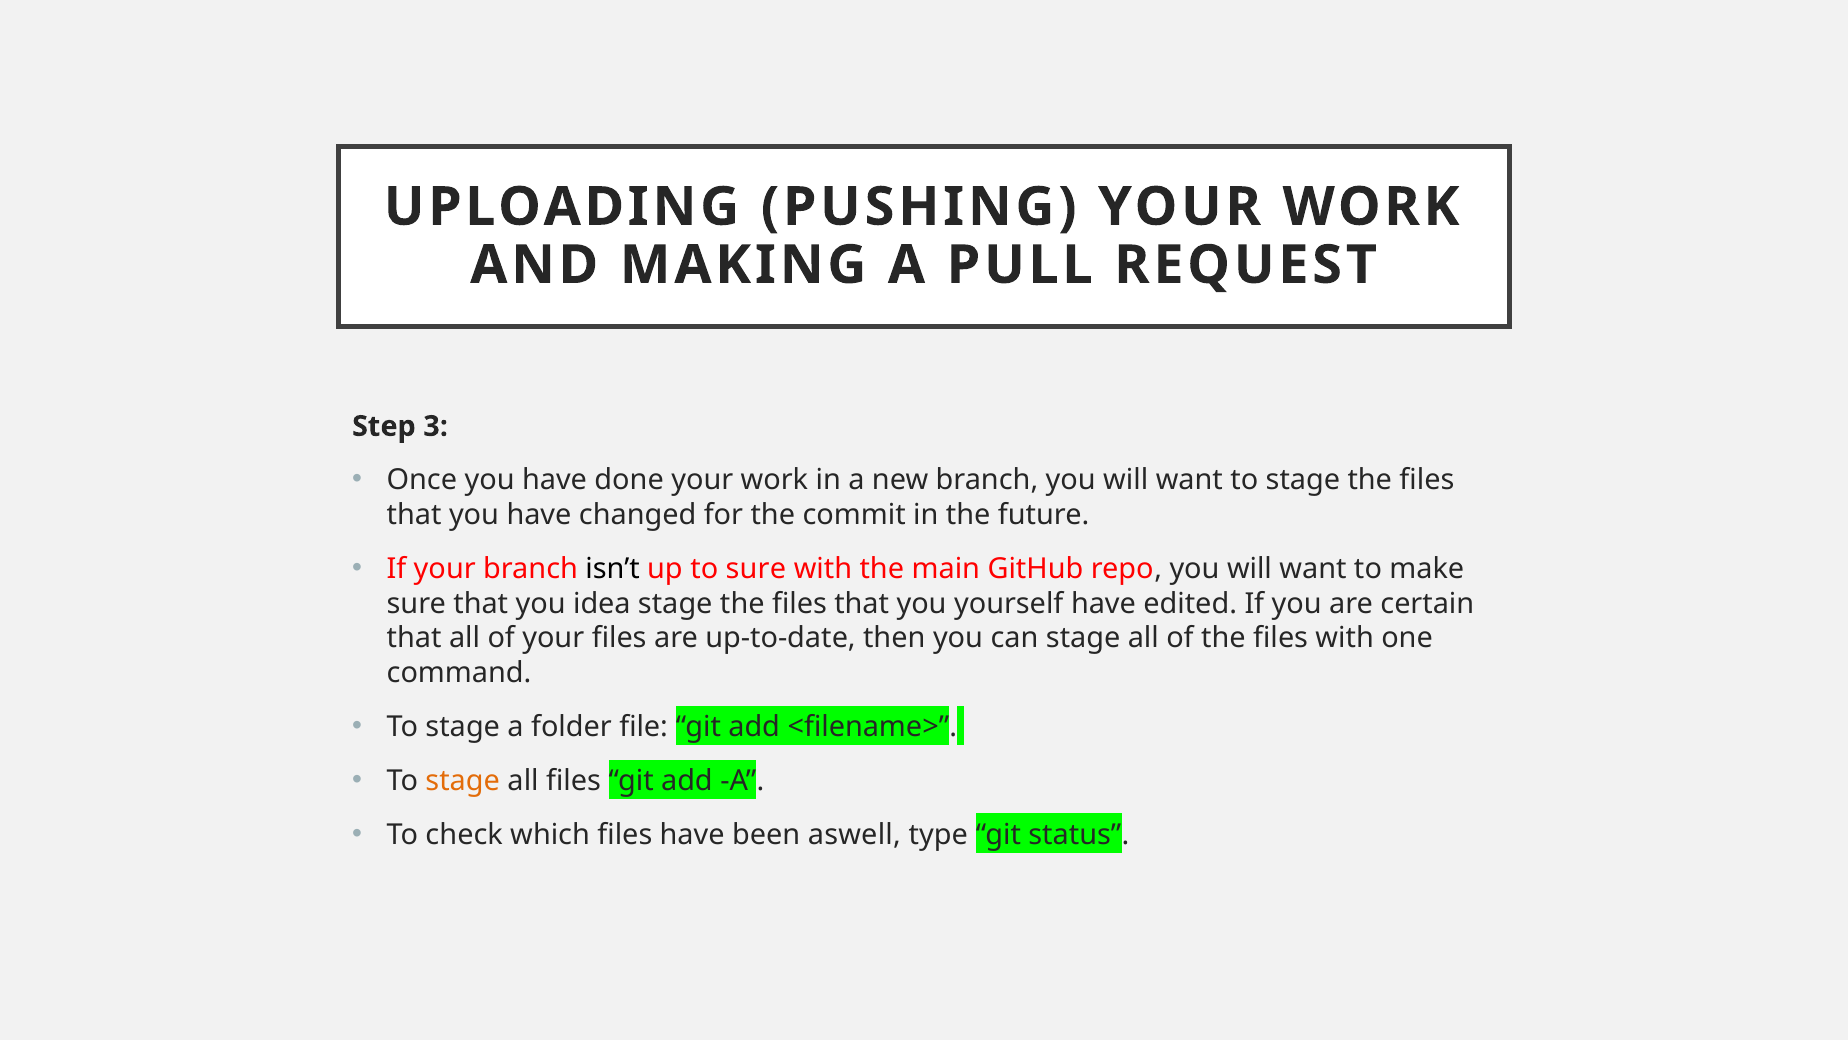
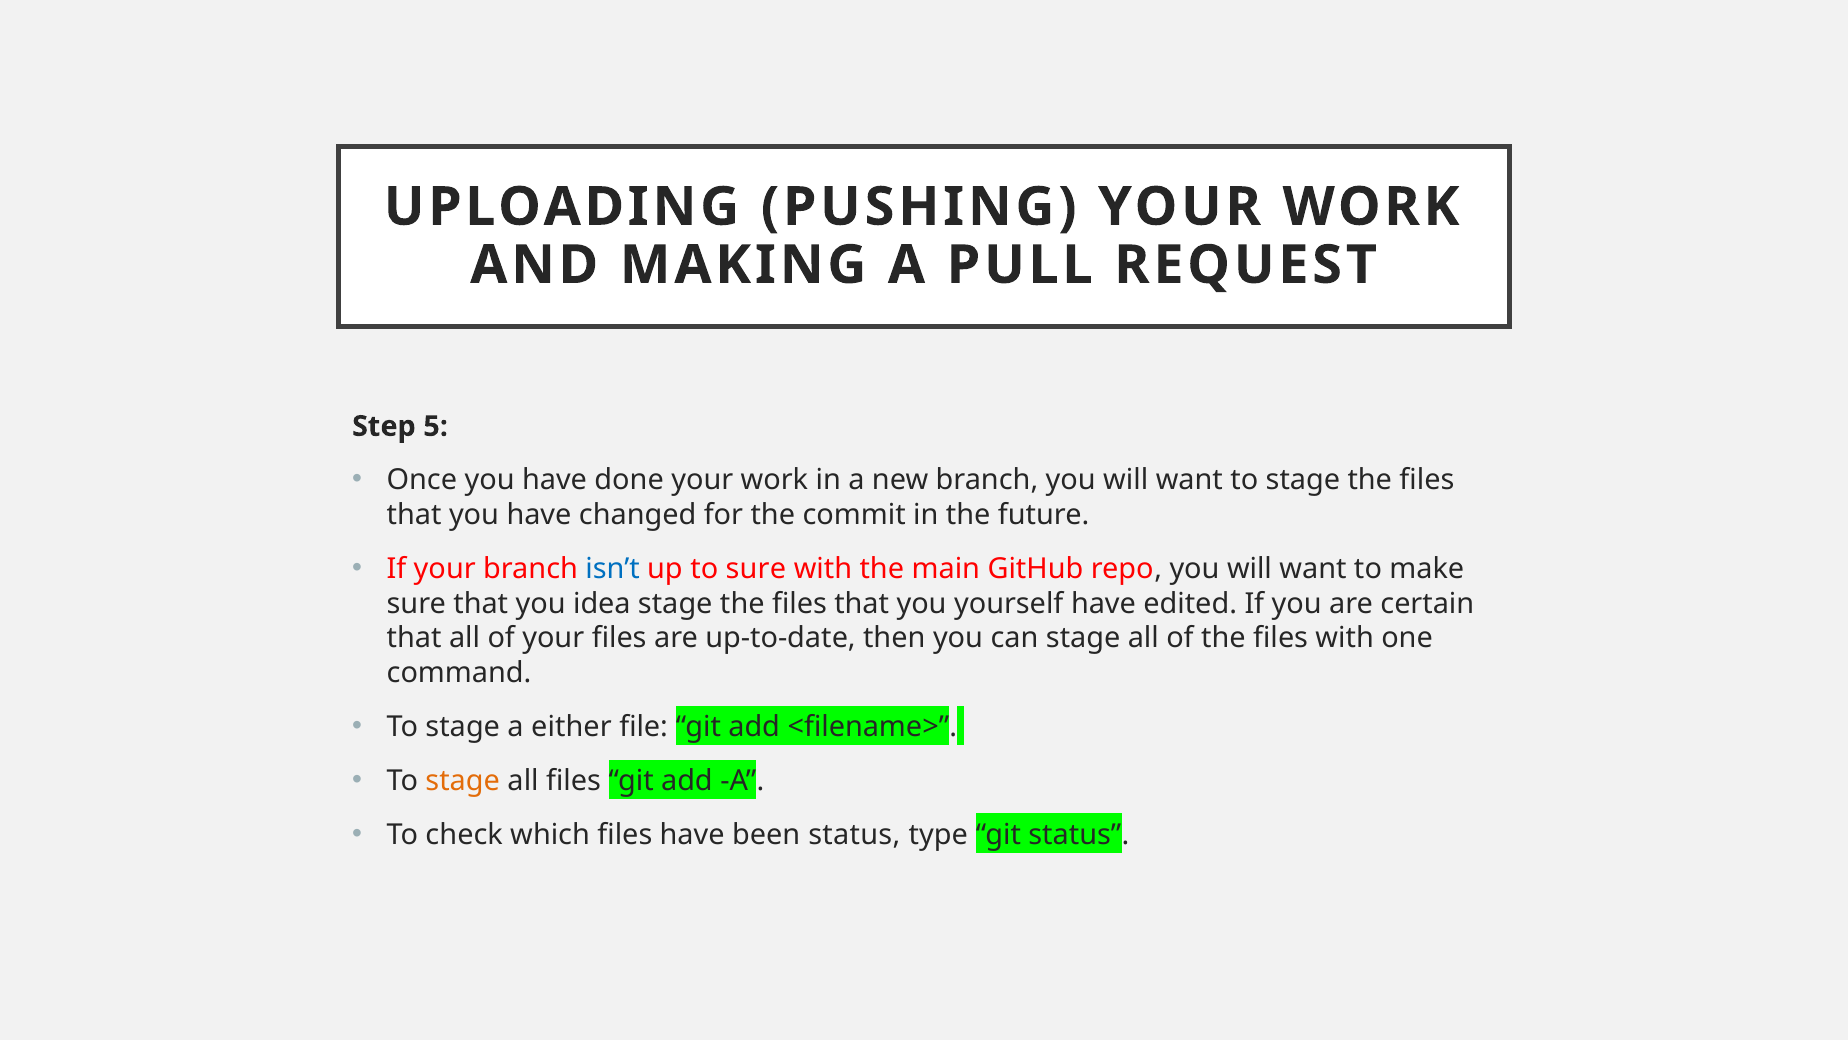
3: 3 -> 5
isn’t colour: black -> blue
folder: folder -> either
been aswell: aswell -> status
